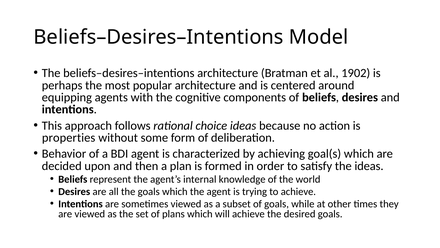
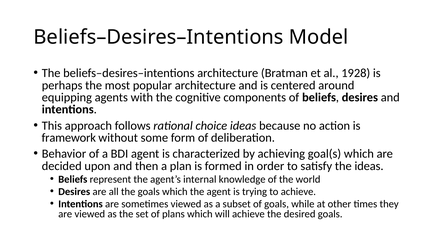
1902: 1902 -> 1928
properties: properties -> framework
